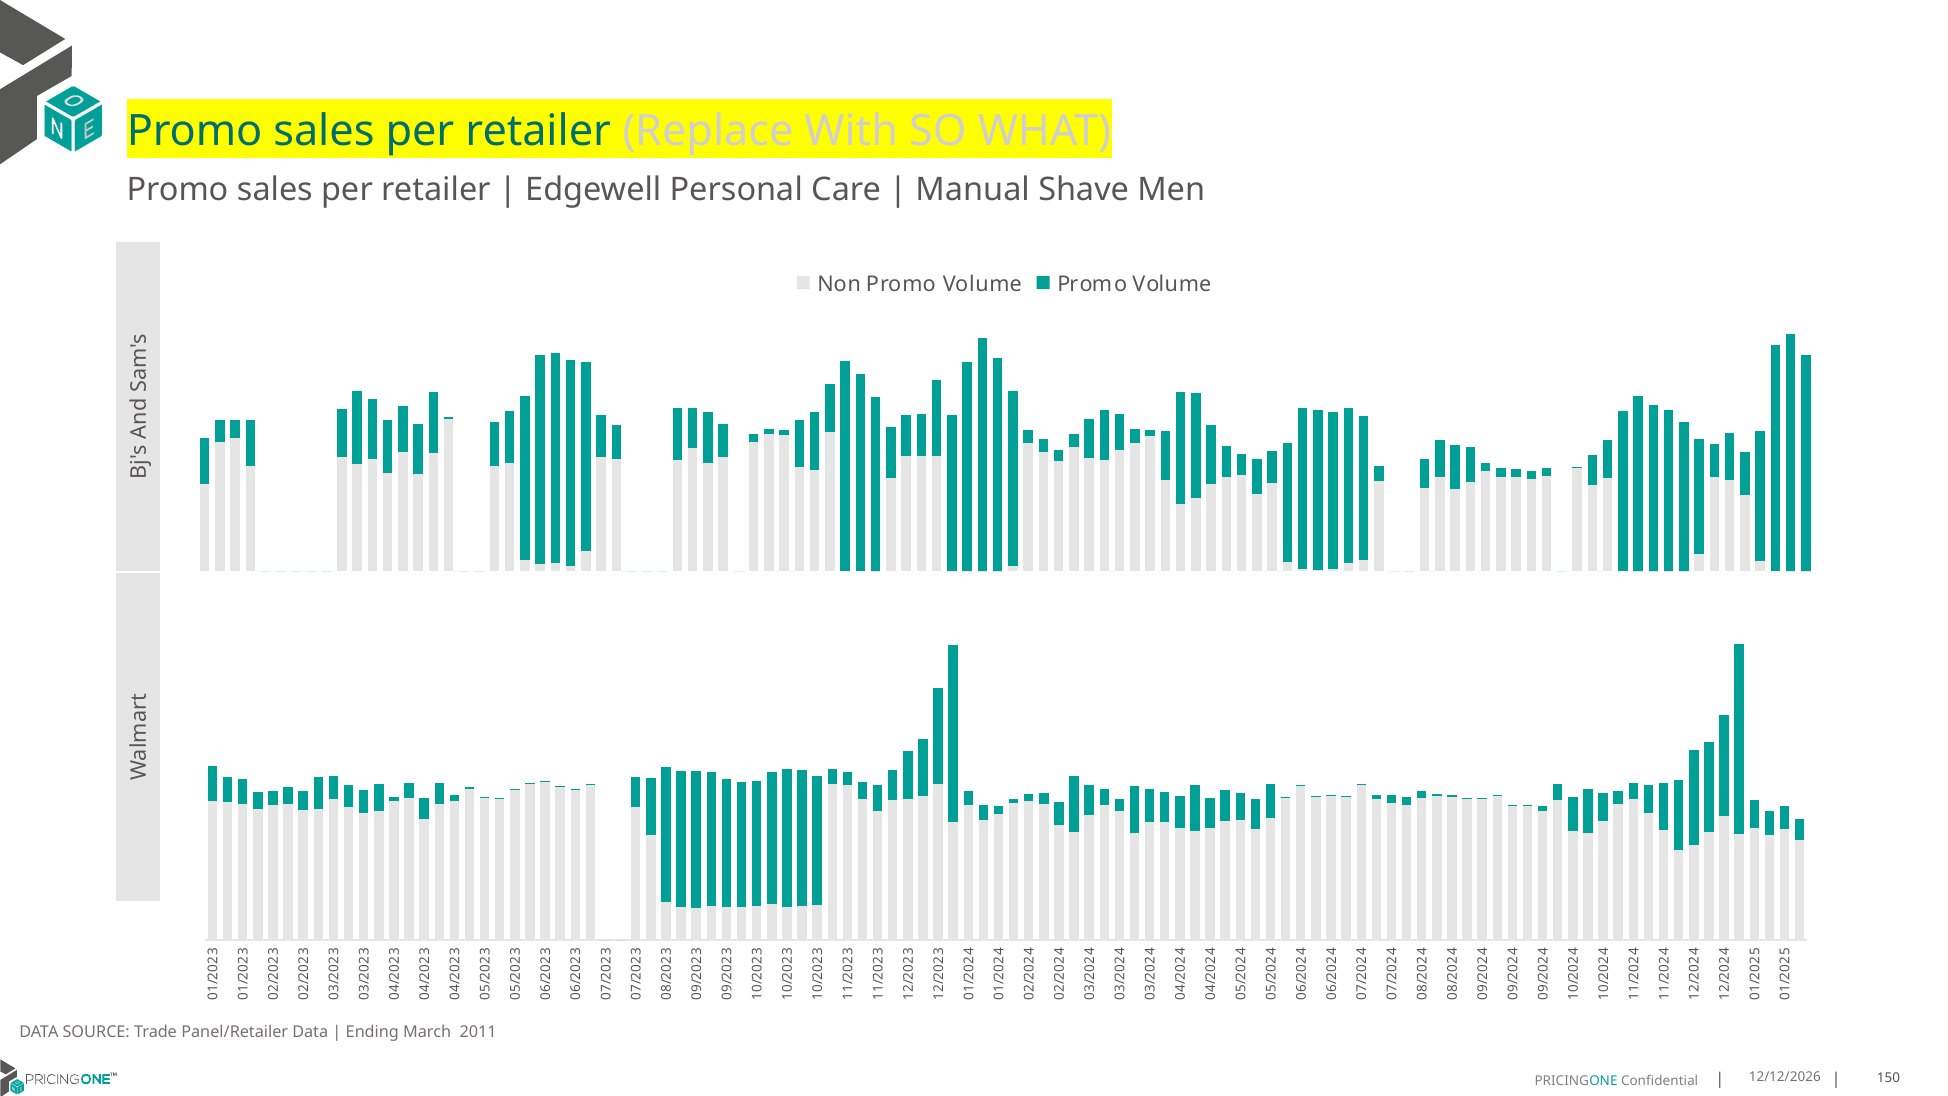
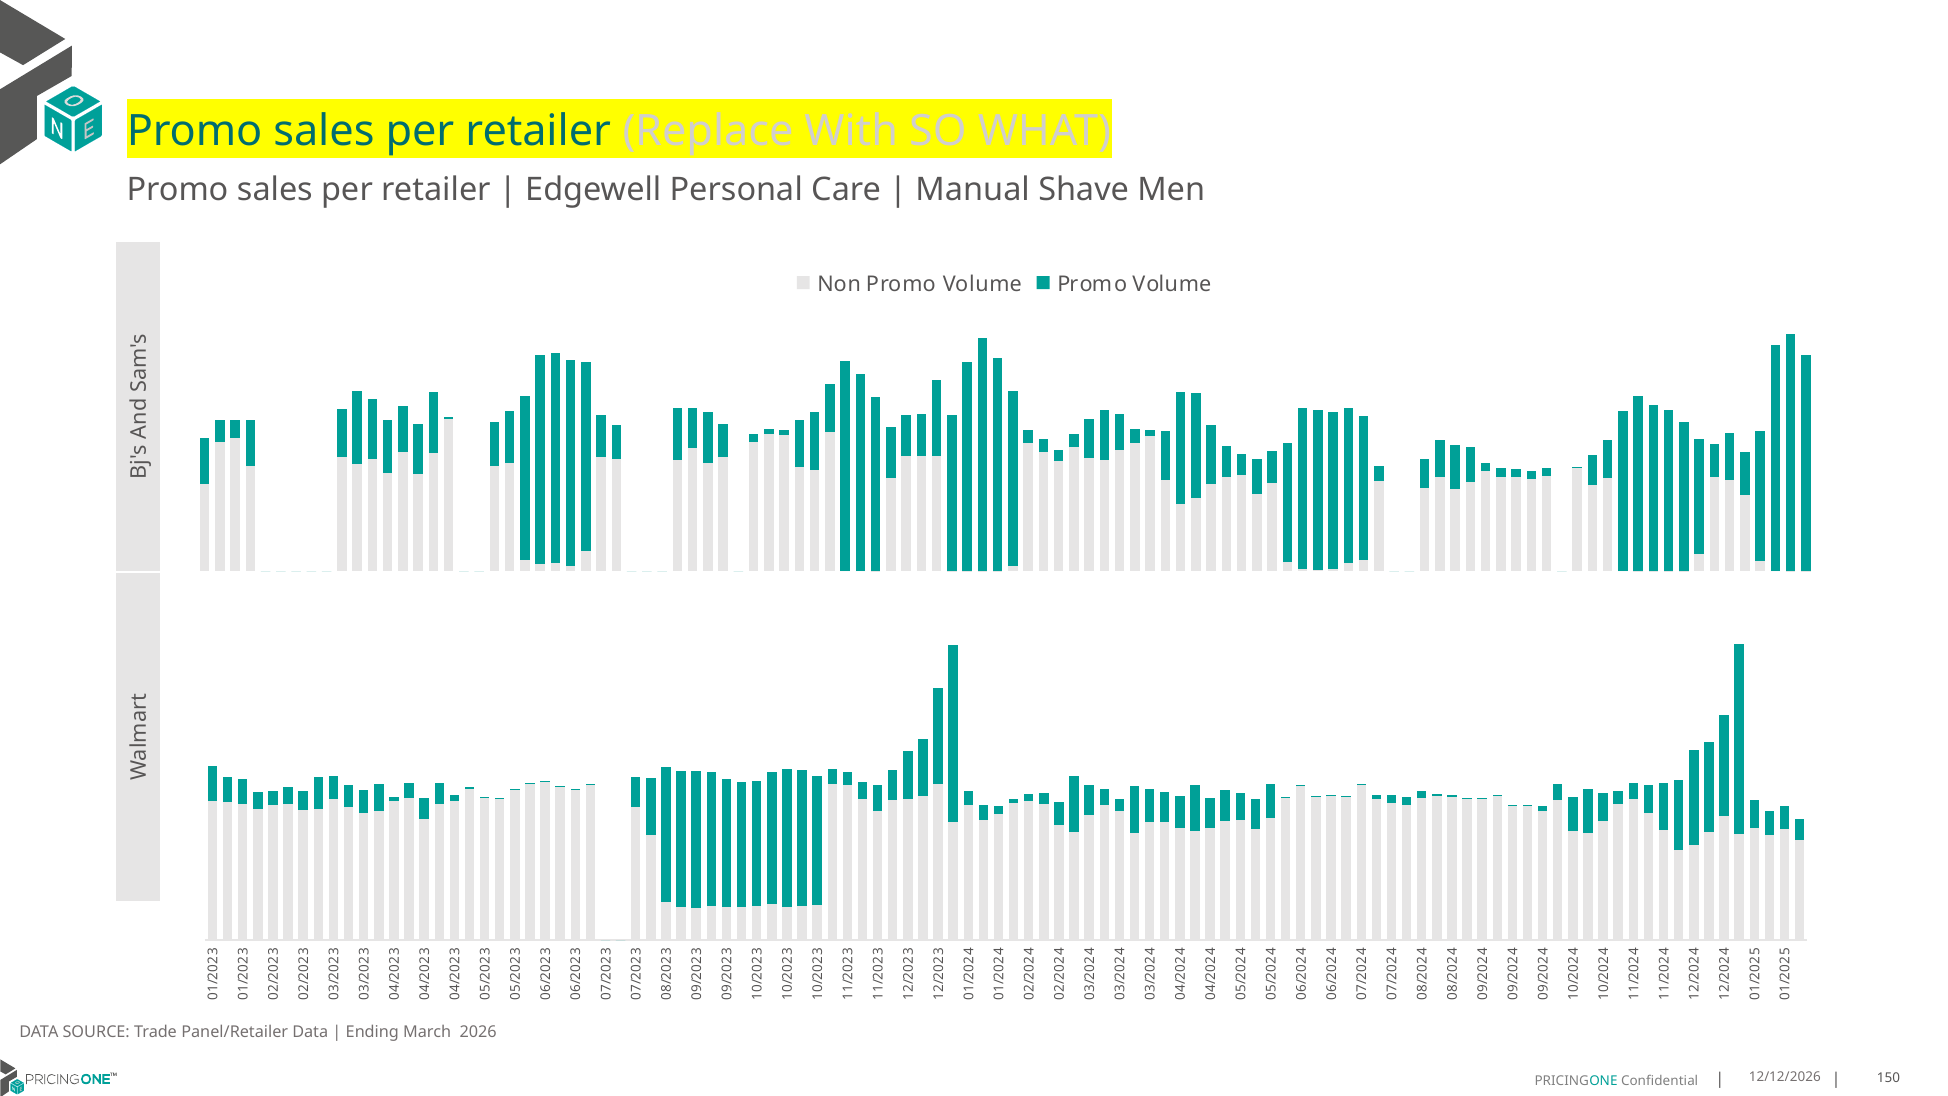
2011: 2011 -> 2026
